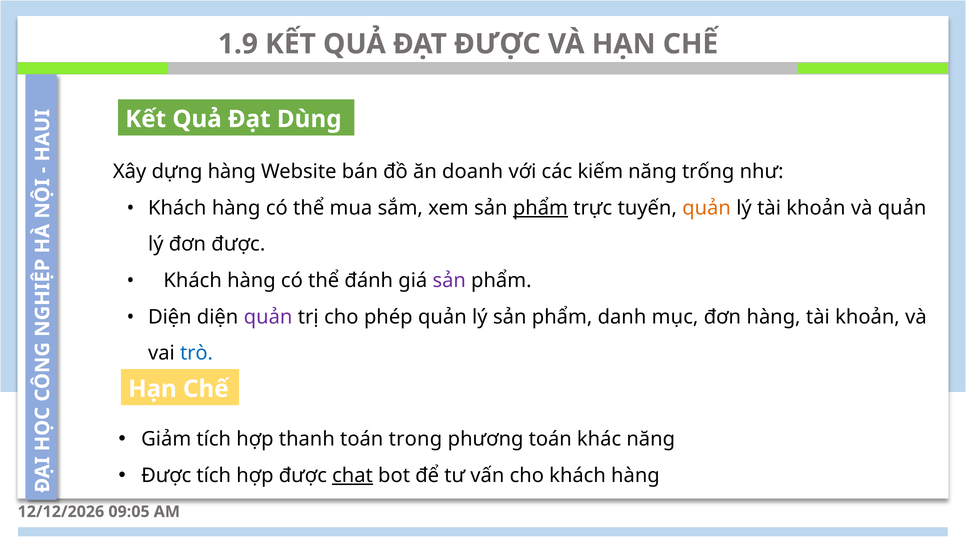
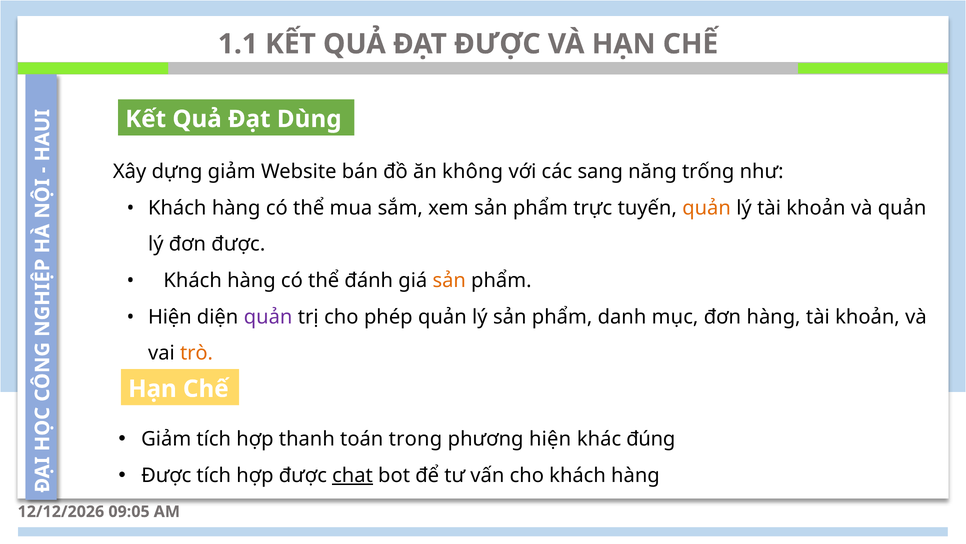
1.9: 1.9 -> 1.1
dựng hàng: hàng -> giảm
doanh: doanh -> không
kiếm: kiếm -> sang
phẩm at (540, 208) underline: present -> none
sản at (449, 280) colour: purple -> orange
Diện at (170, 316): Diện -> Hiện
trò colour: blue -> orange
phương toán: toán -> hiện
khác năng: năng -> đúng
